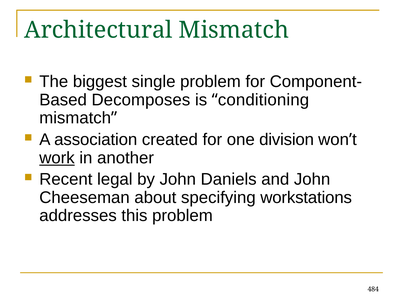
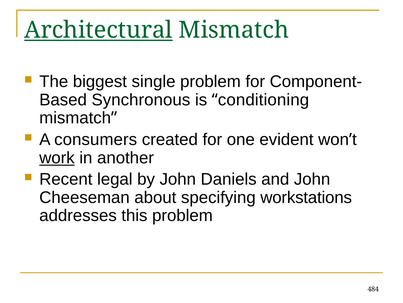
Architectural underline: none -> present
Decomposes: Decomposes -> Synchronous
association: association -> consumers
division: division -> evident
